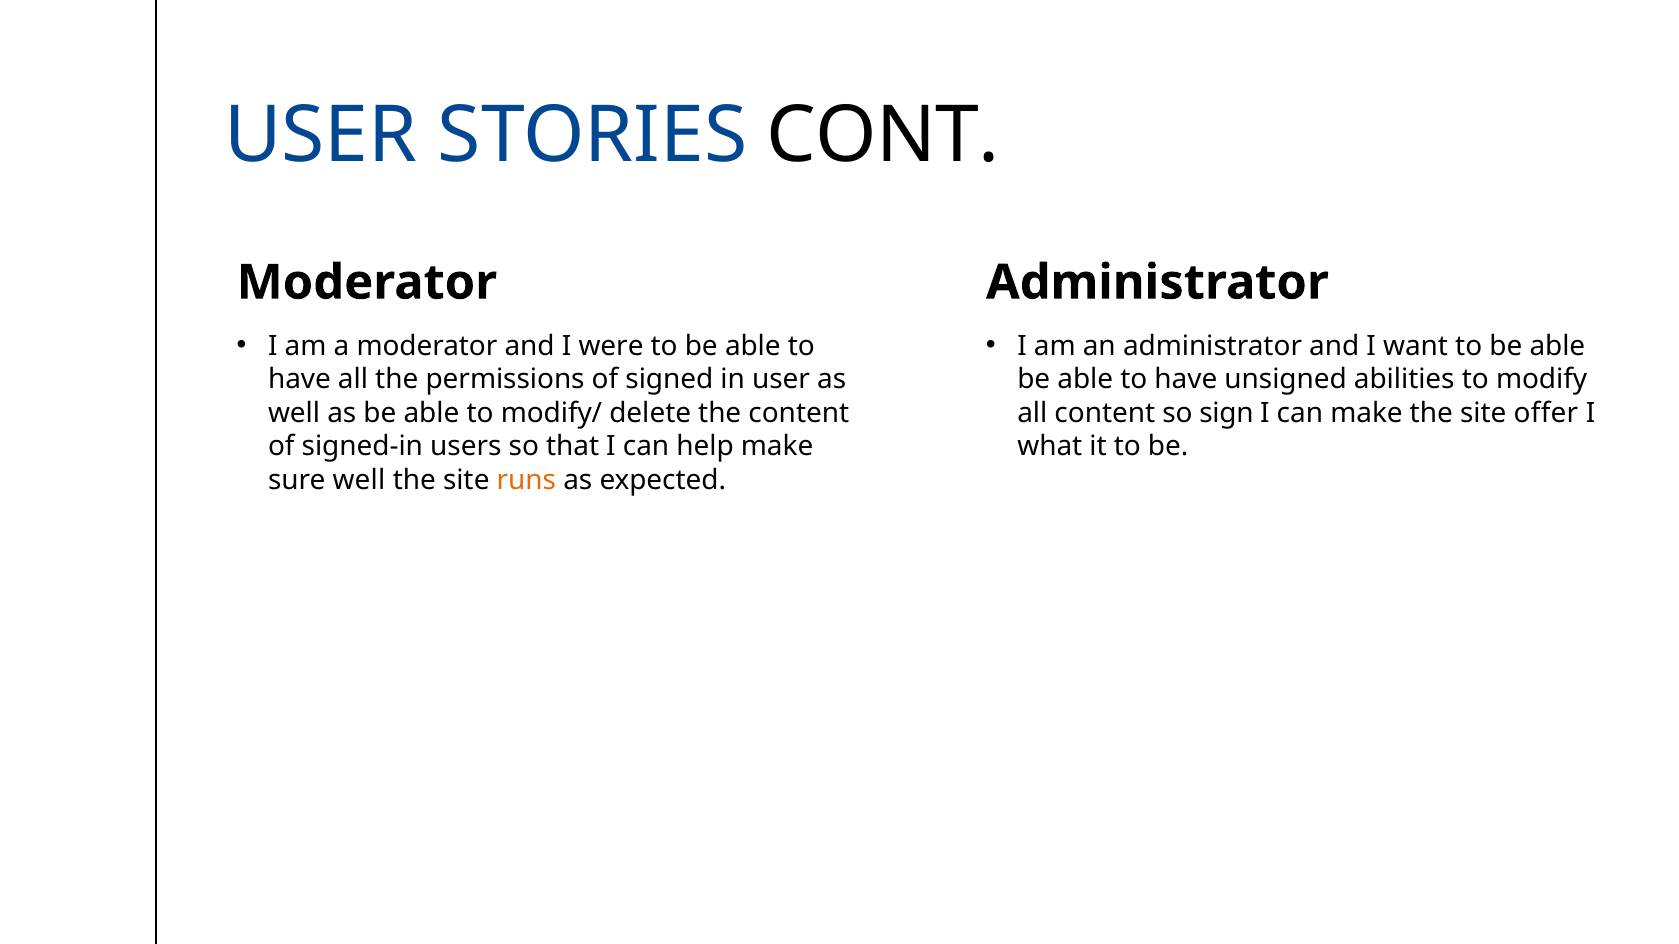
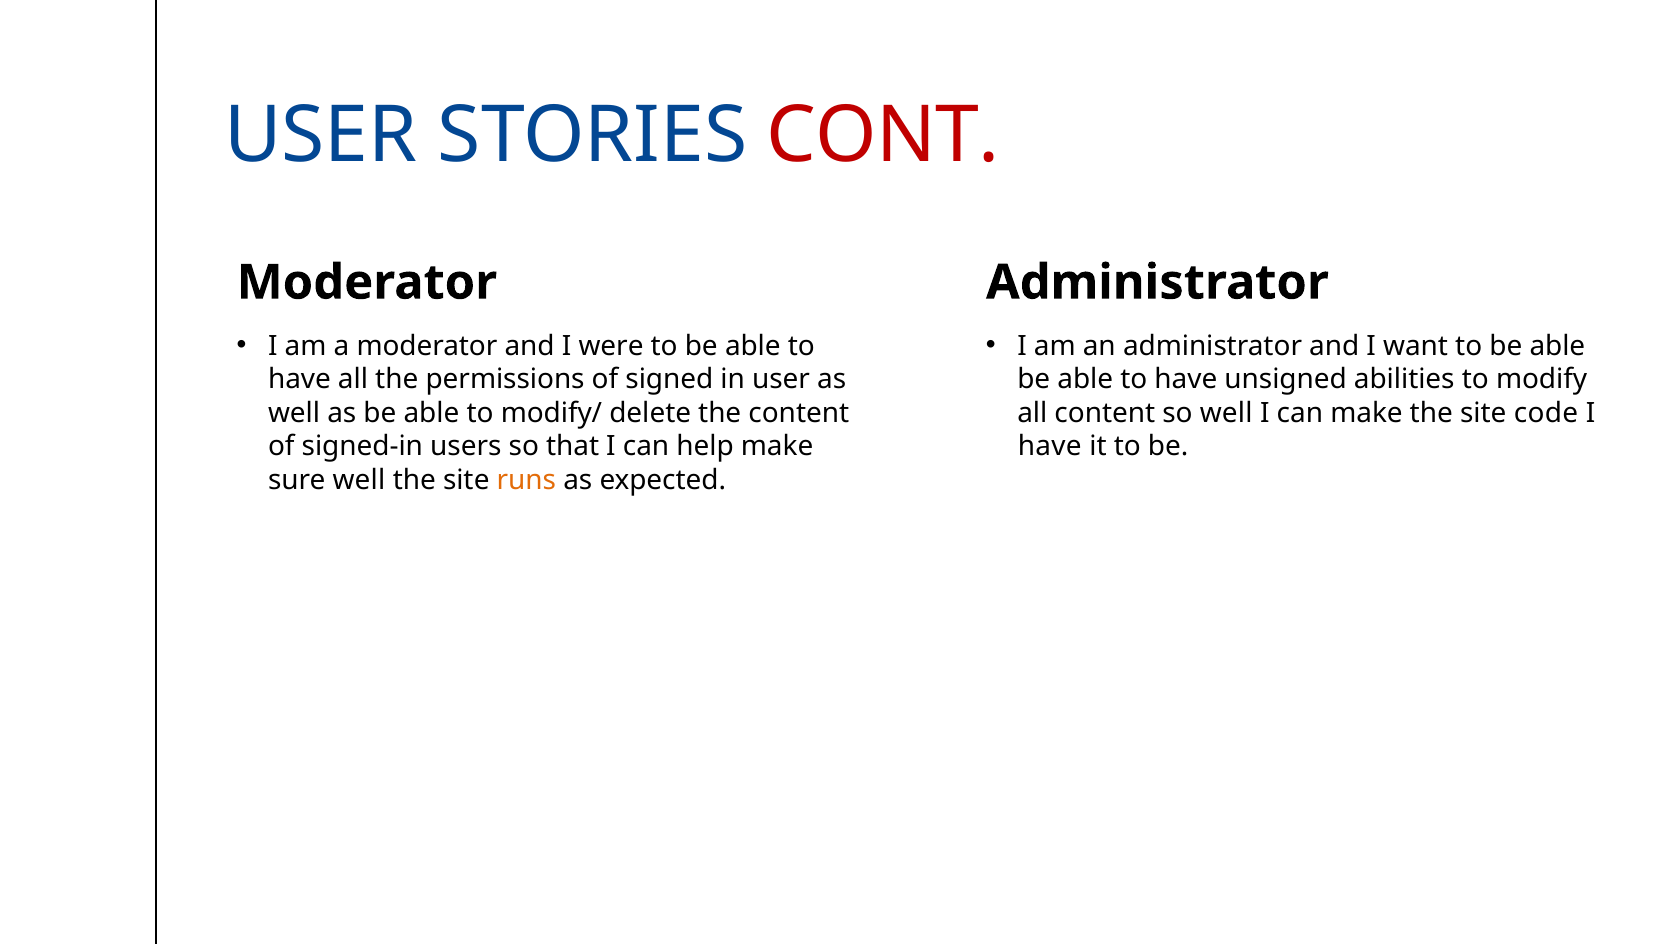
CONT colour: black -> red
so sign: sign -> well
offer: offer -> code
what at (1050, 447): what -> have
